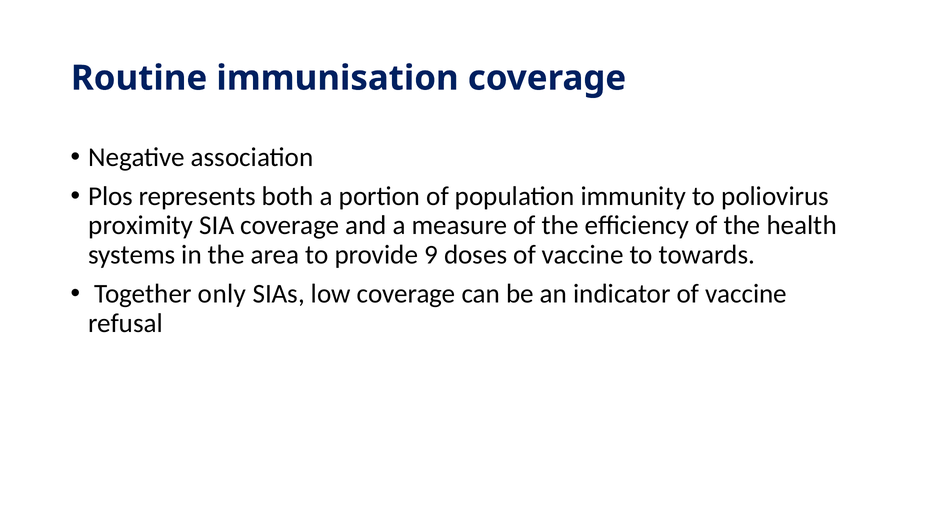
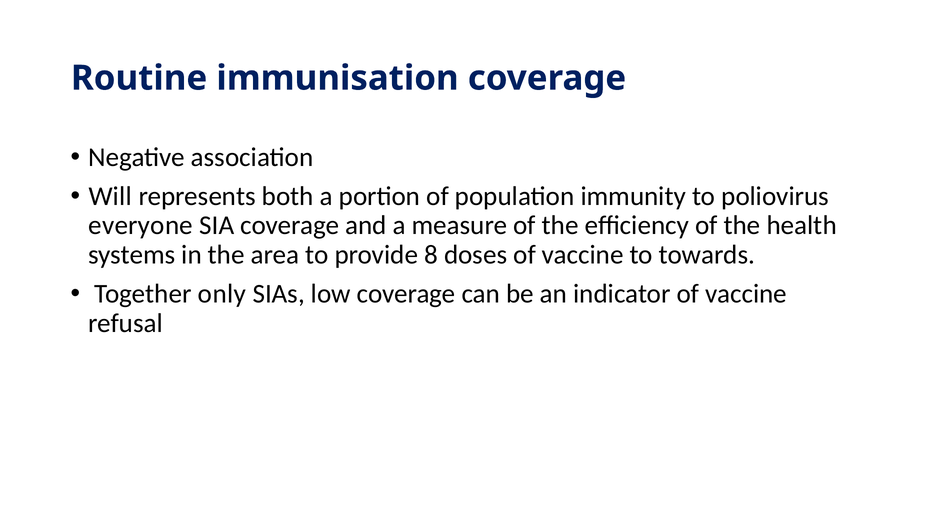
Plos: Plos -> Will
proximity: proximity -> everyone
9: 9 -> 8
